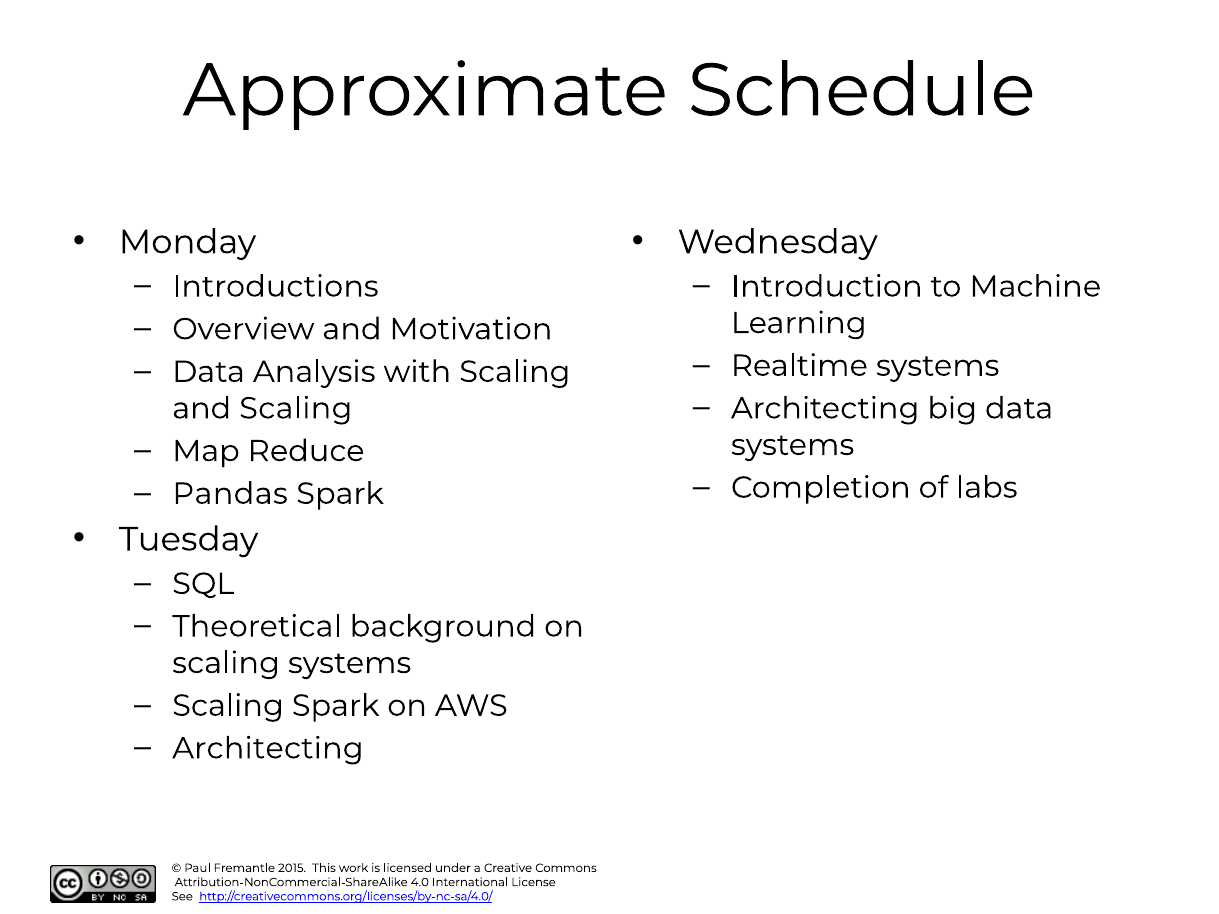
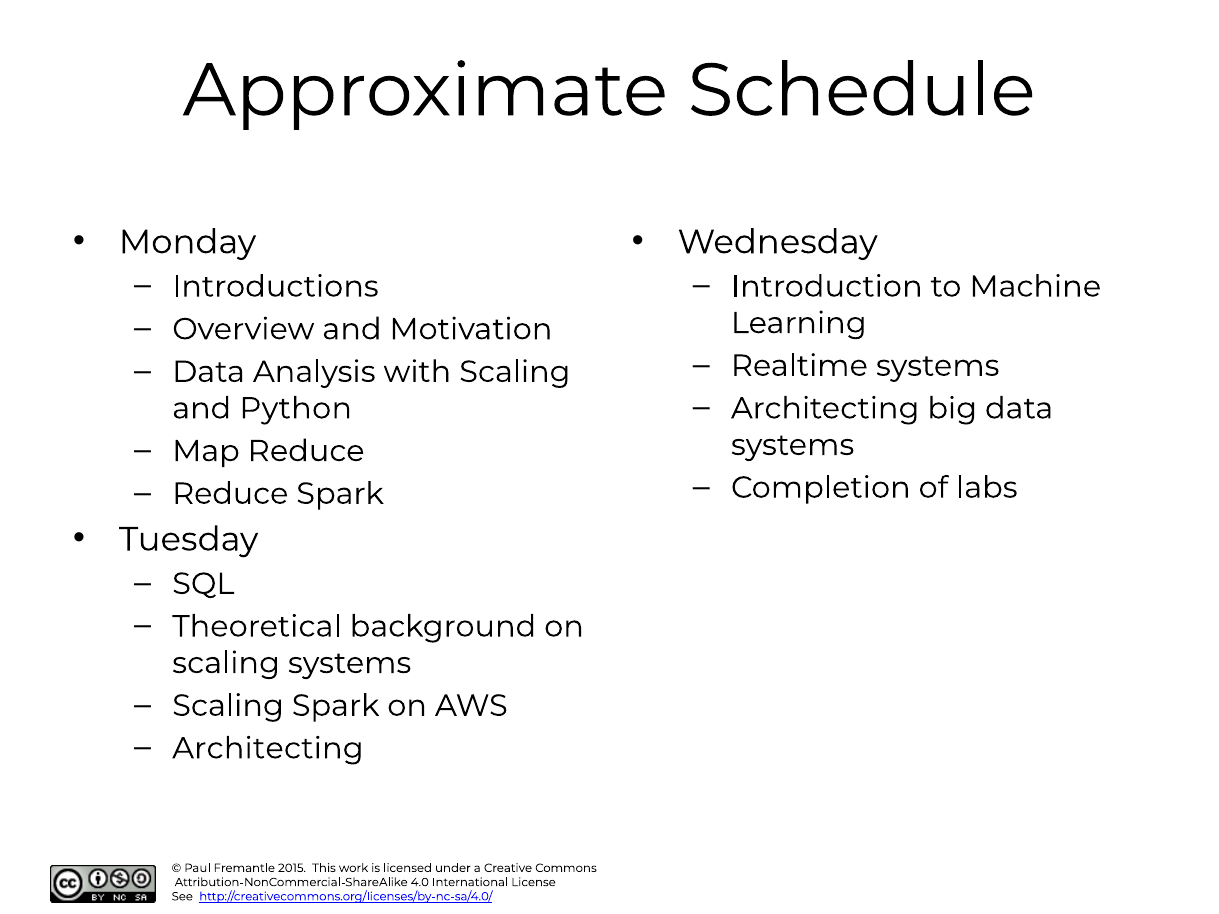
and Scaling: Scaling -> Python
Pandas at (230, 494): Pandas -> Reduce
